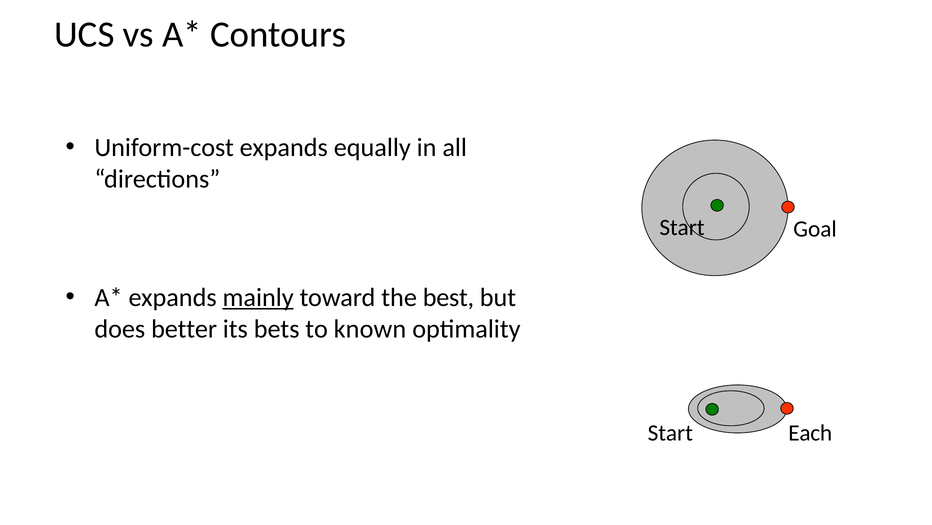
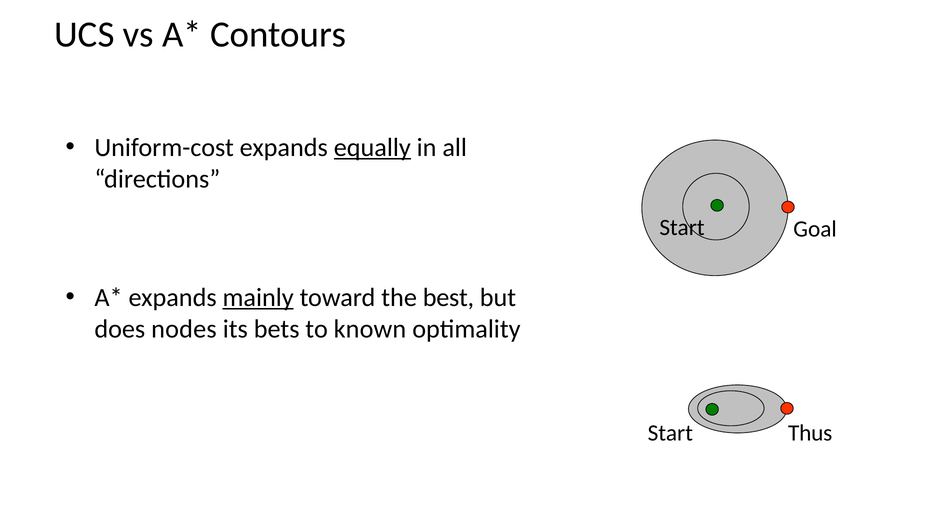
equally underline: none -> present
better: better -> nodes
Each: Each -> Thus
